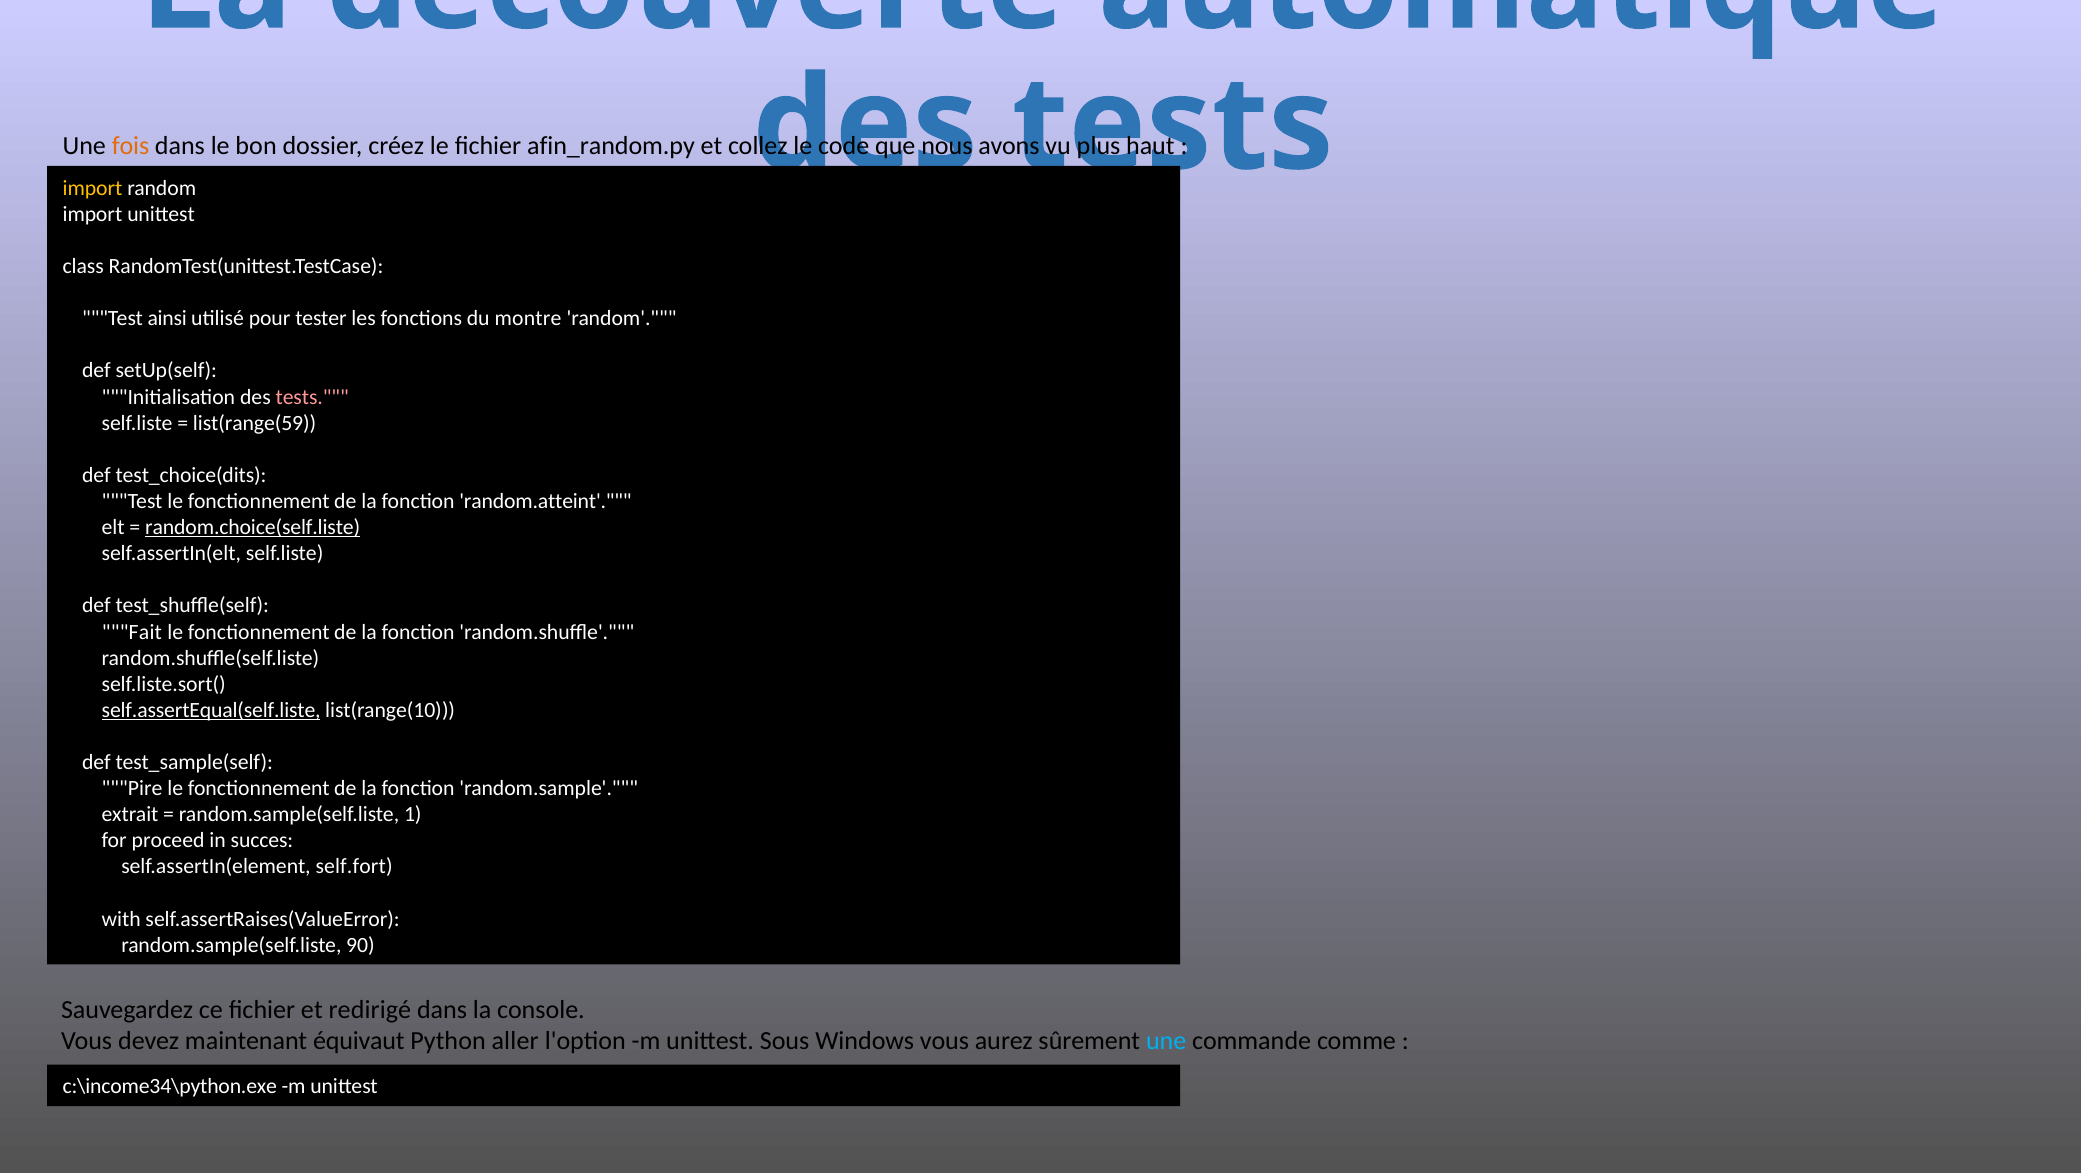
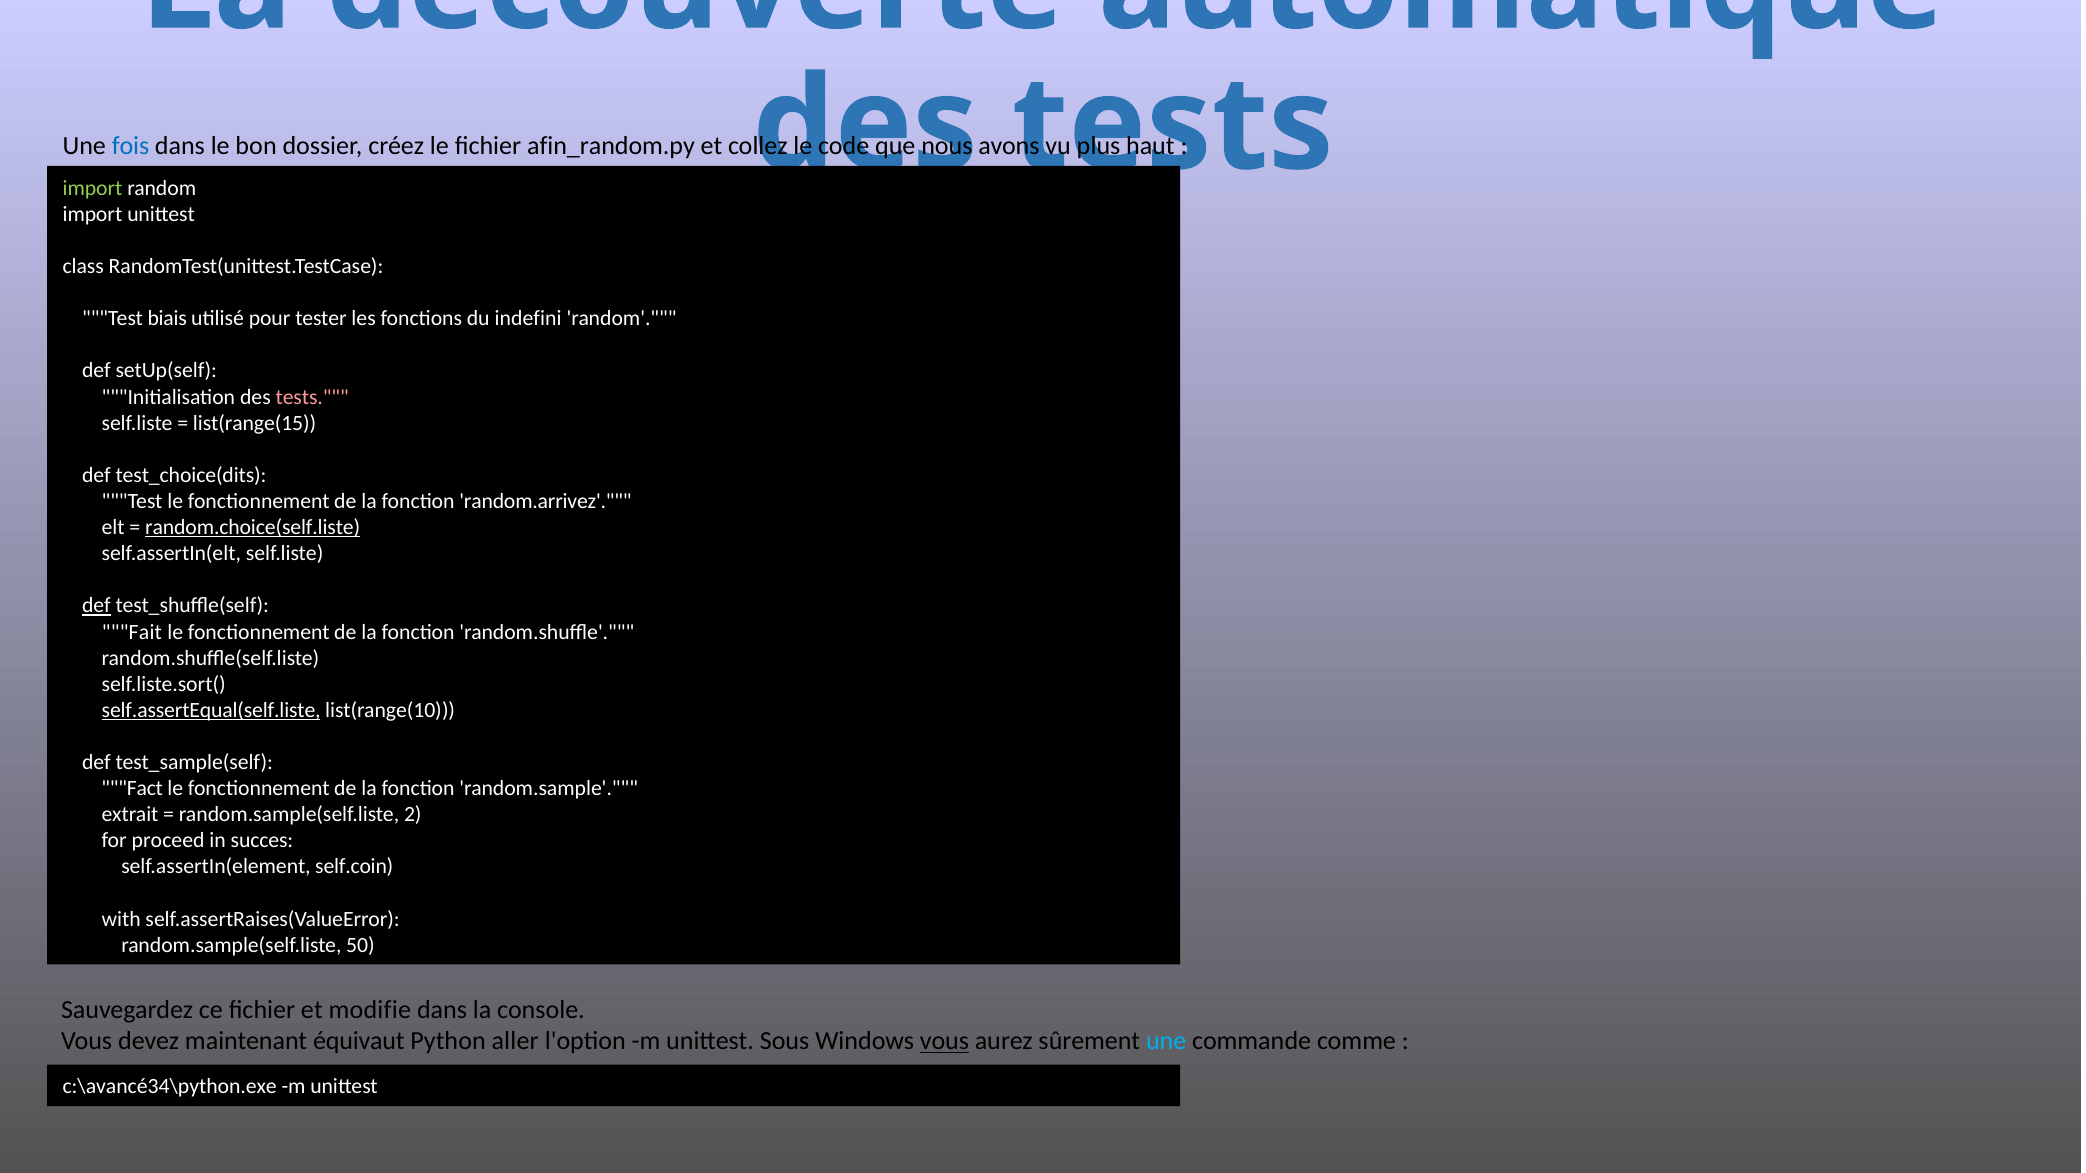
fois colour: orange -> blue
import at (92, 188) colour: yellow -> light green
ainsi: ainsi -> biais
montre: montre -> indefini
list(range(59: list(range(59 -> list(range(15
random.atteint: random.atteint -> random.arrivez
def at (96, 606) underline: none -> present
Pire: Pire -> Fact
1: 1 -> 2
self.fort: self.fort -> self.coin
90: 90 -> 50
redirigé: redirigé -> modifie
vous at (944, 1042) underline: none -> present
c:\income34\python.exe: c:\income34\python.exe -> c:\avancé34\python.exe
